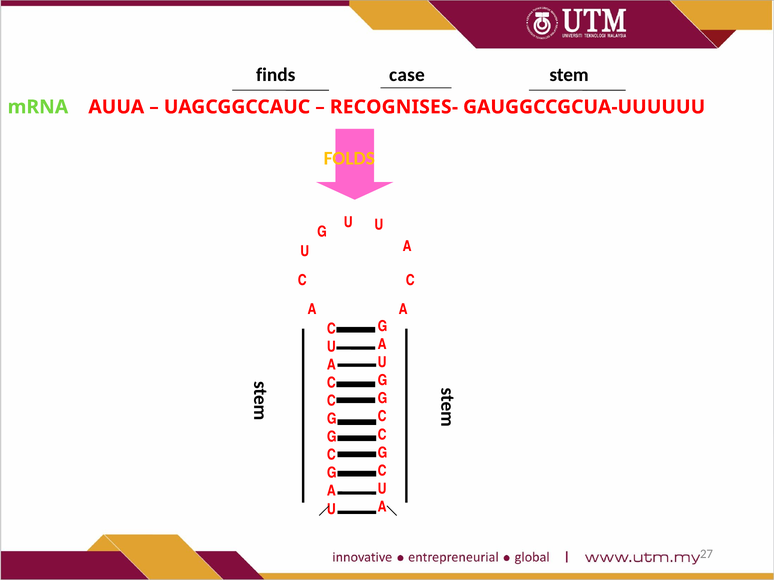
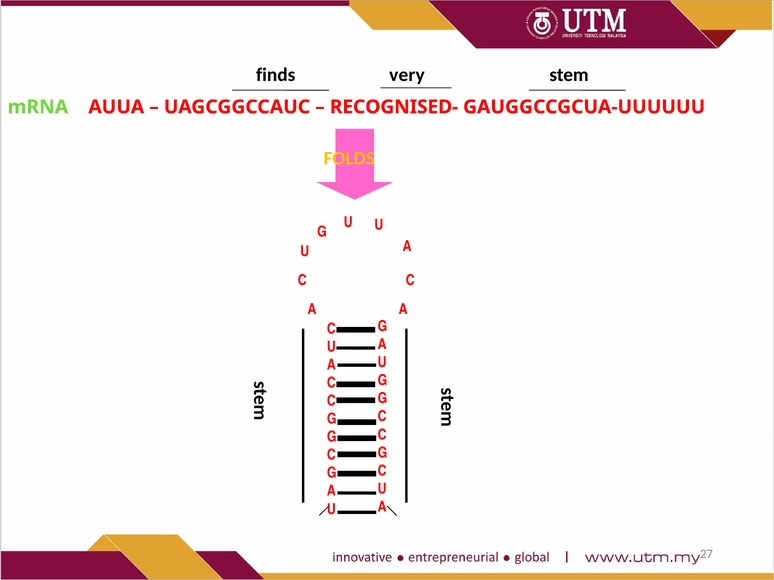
case: case -> very
RECOGNISES-: RECOGNISES- -> RECOGNISED-
